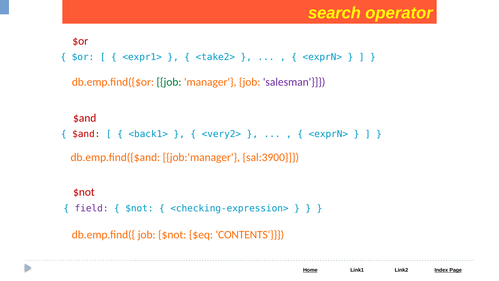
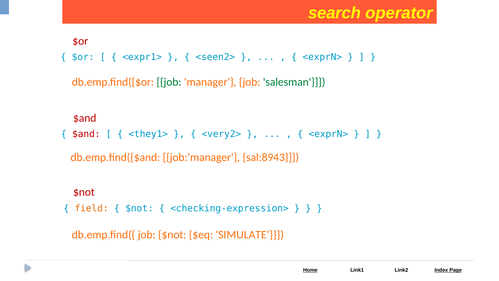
<take2>: <take2> -> <seen2>
salesman colour: purple -> green
<back1>: <back1> -> <they1>
sal:3900: sal:3900 -> sal:8943
field colour: purple -> orange
CONTENTS: CONTENTS -> SIMULATE
